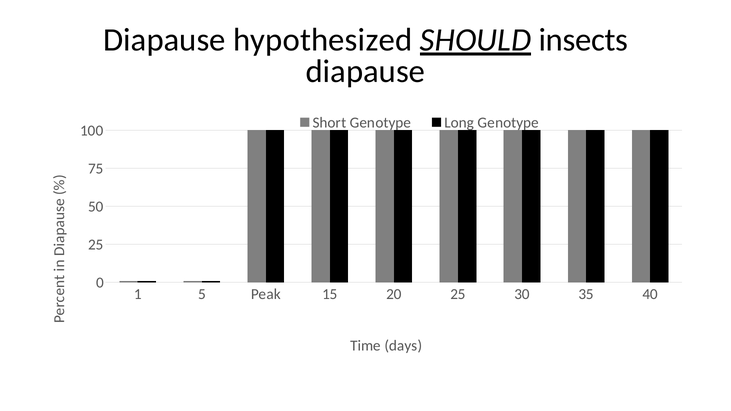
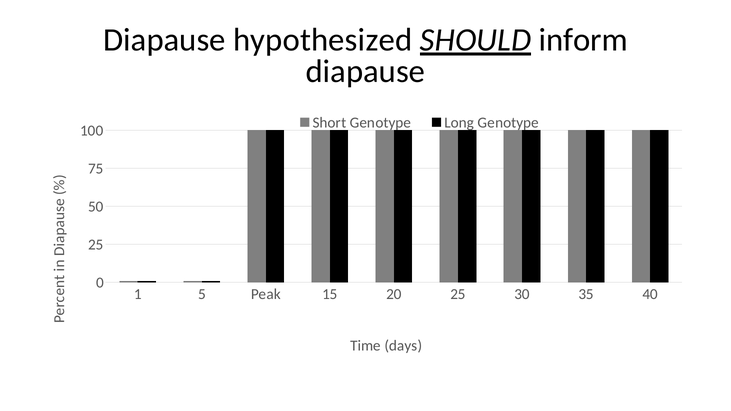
insects: insects -> inform
